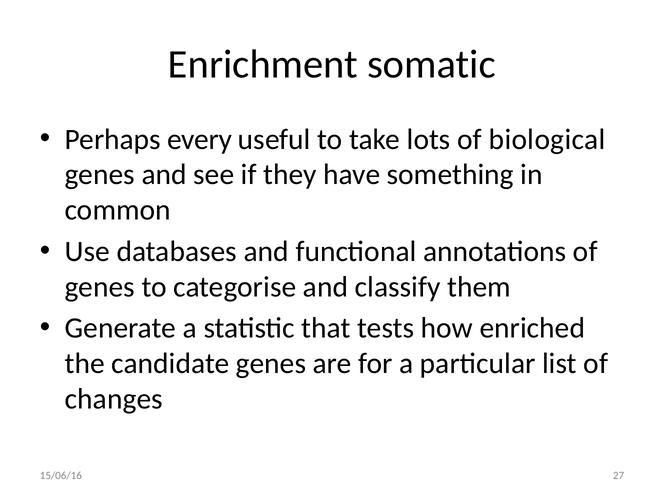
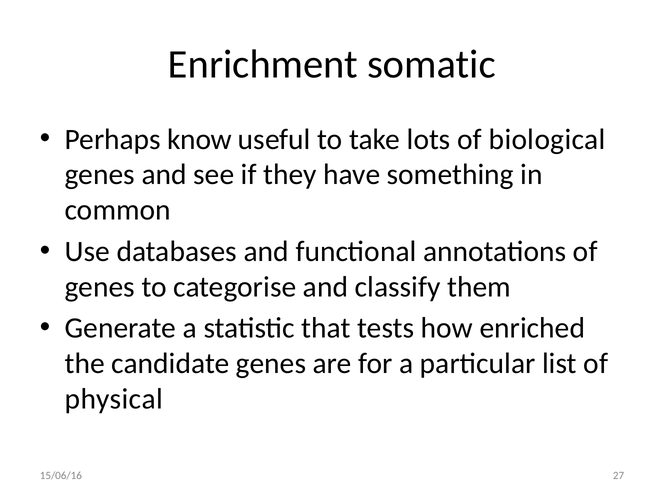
every: every -> know
changes: changes -> physical
